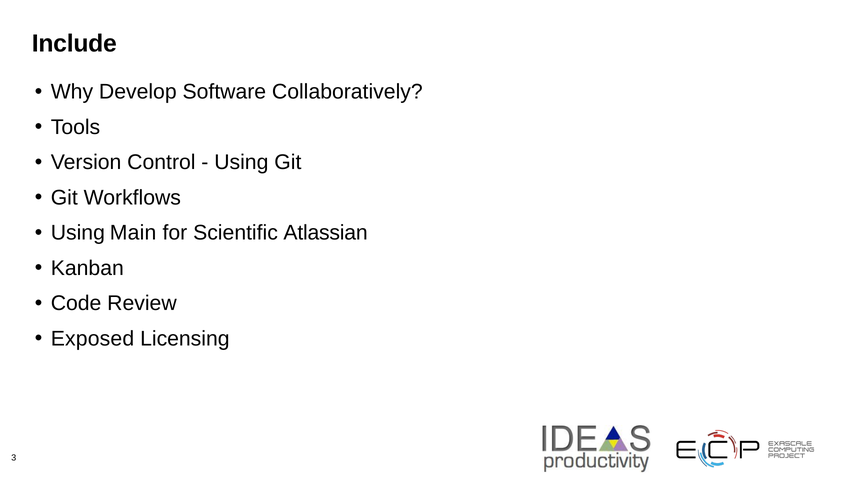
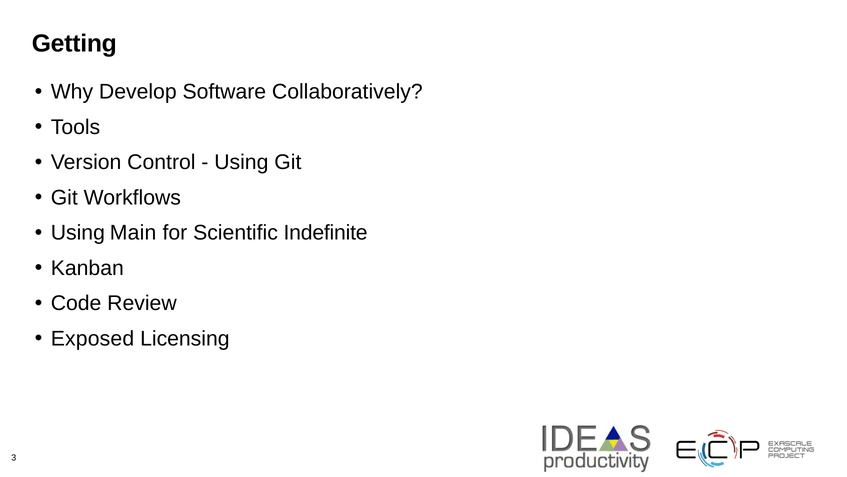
Include: Include -> Getting
Atlassian: Atlassian -> Indefinite
